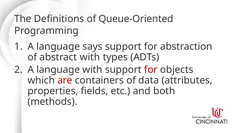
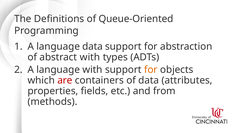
language says: says -> data
for at (151, 70) colour: red -> orange
both: both -> from
